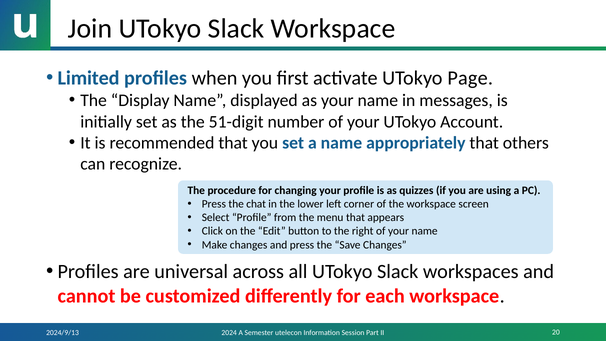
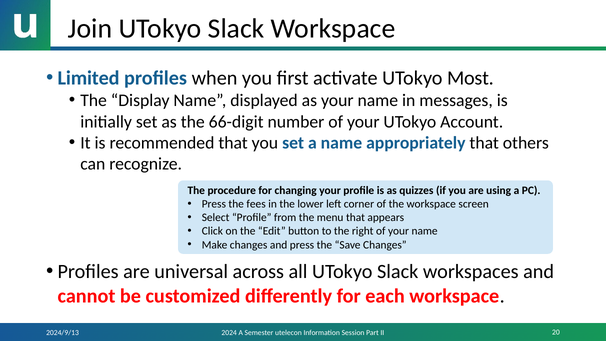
Page: Page -> Most
51-digit: 51-digit -> 66-digit
chat: chat -> fees
